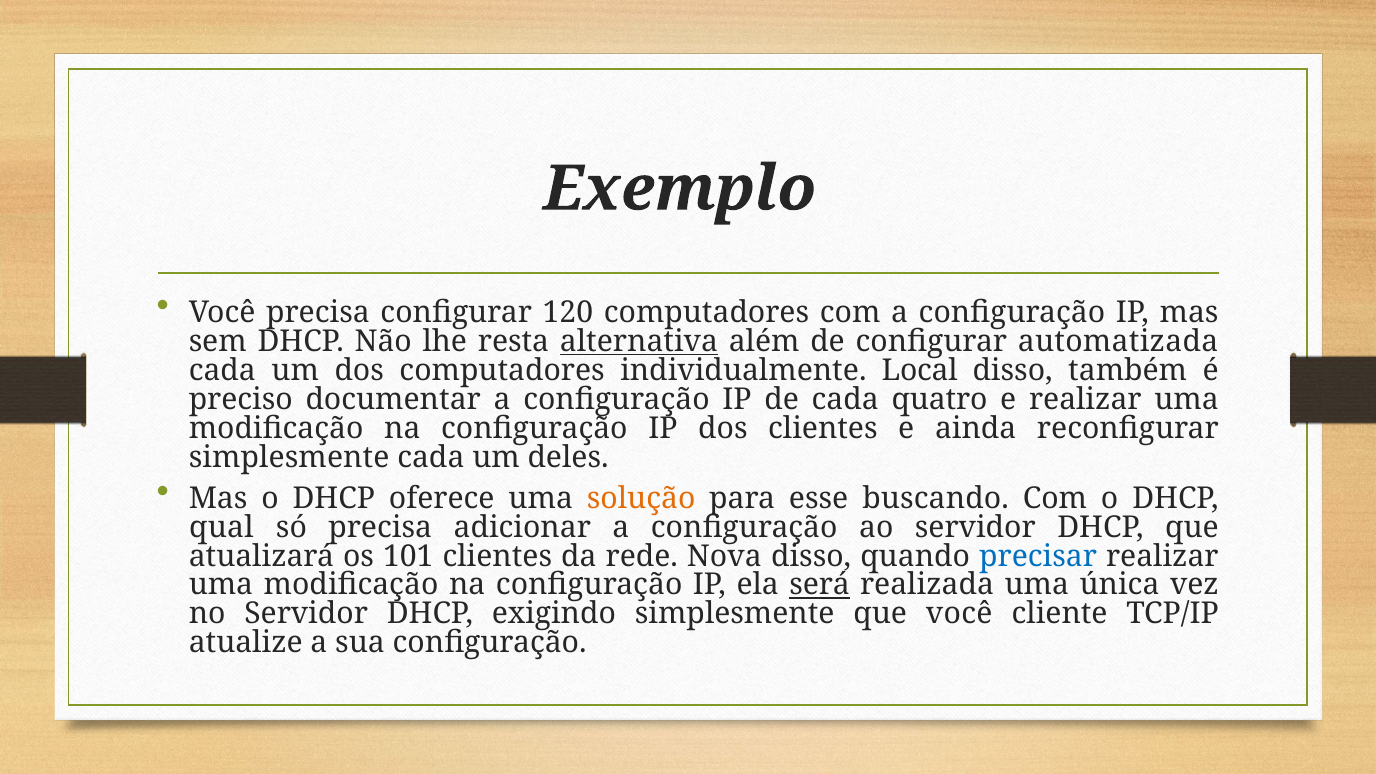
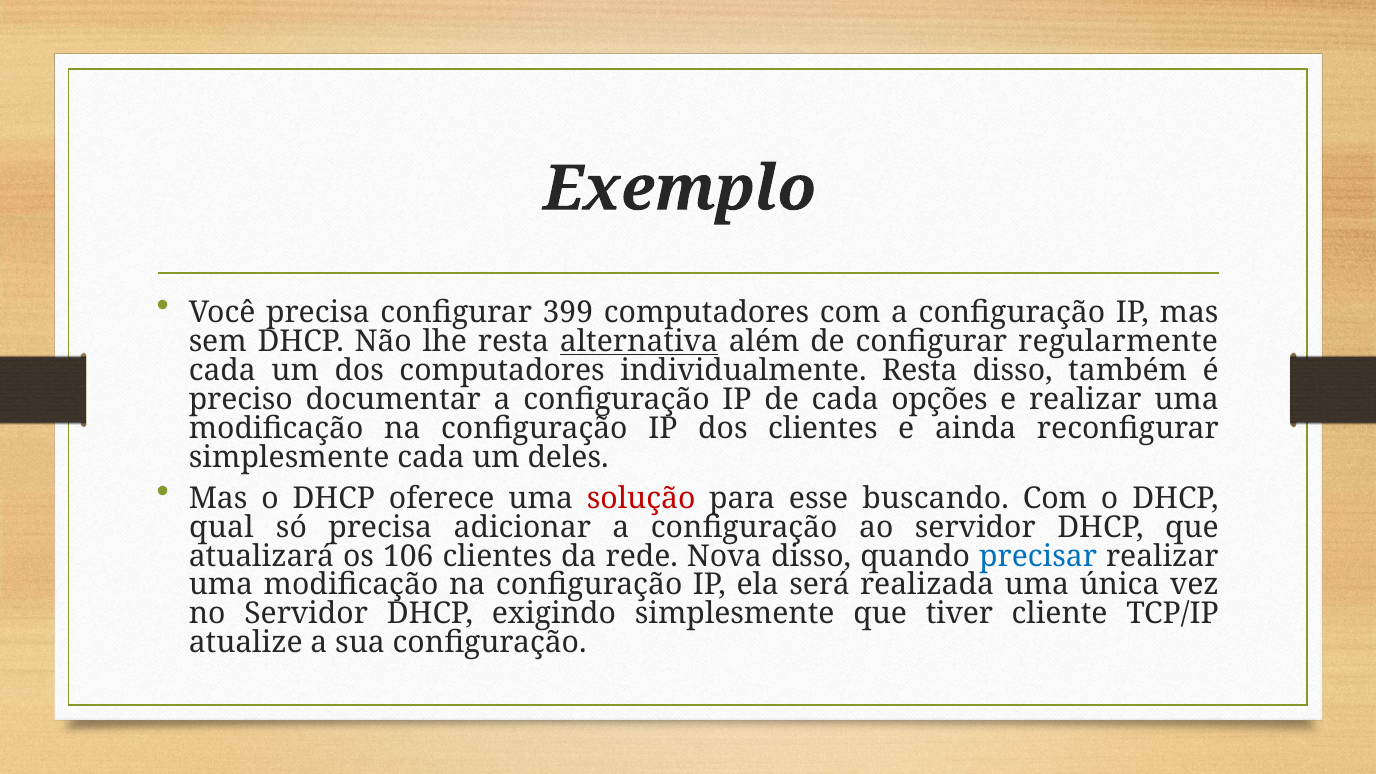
120: 120 -> 399
automatizada: automatizada -> regularmente
individualmente Local: Local -> Resta
quatro: quatro -> opções
solução colour: orange -> red
101: 101 -> 106
será underline: present -> none
que você: você -> tiver
